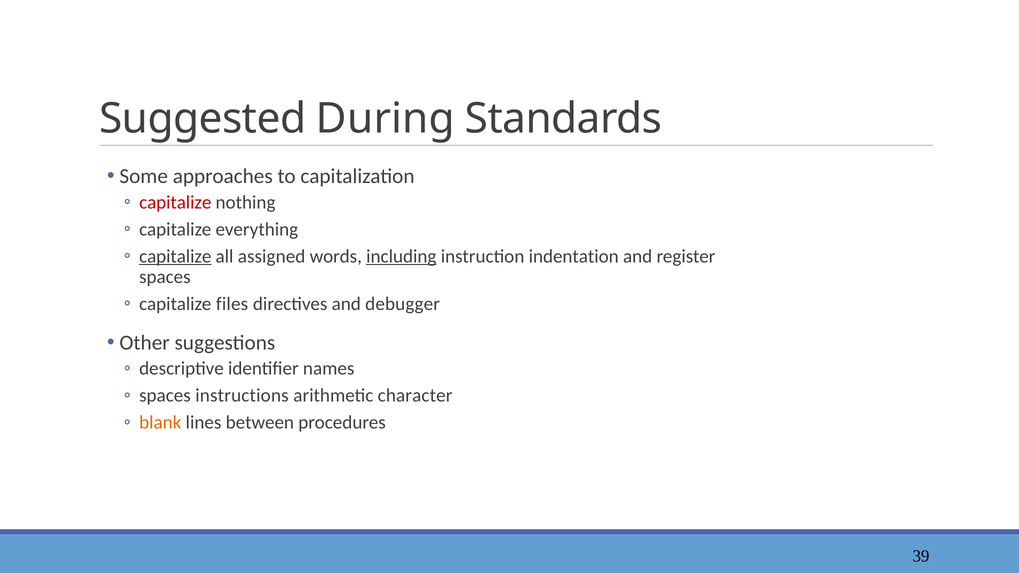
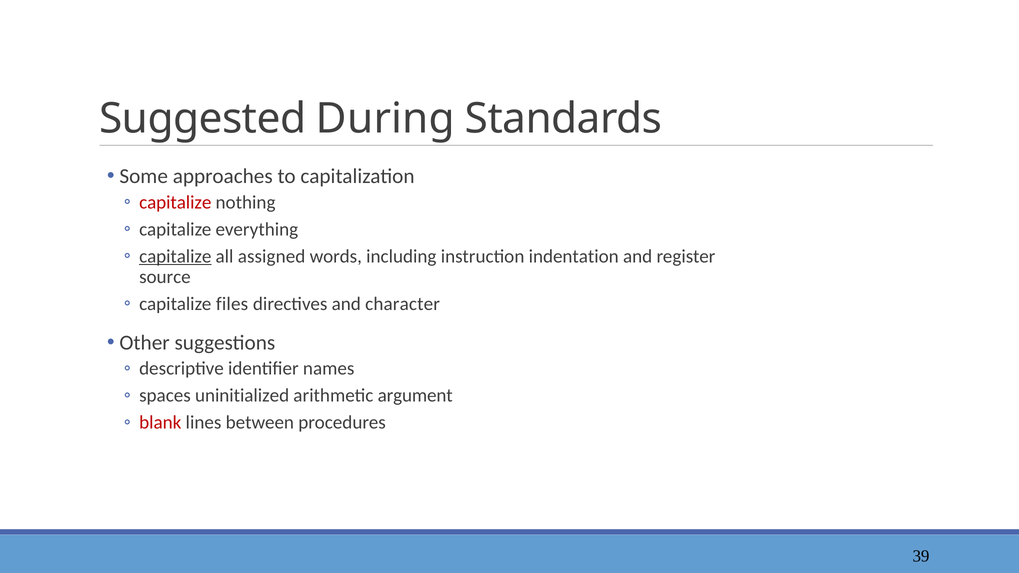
including underline: present -> none
spaces at (165, 277): spaces -> source
debugger: debugger -> character
instructions: instructions -> uninitialized
character: character -> argument
blank colour: orange -> red
